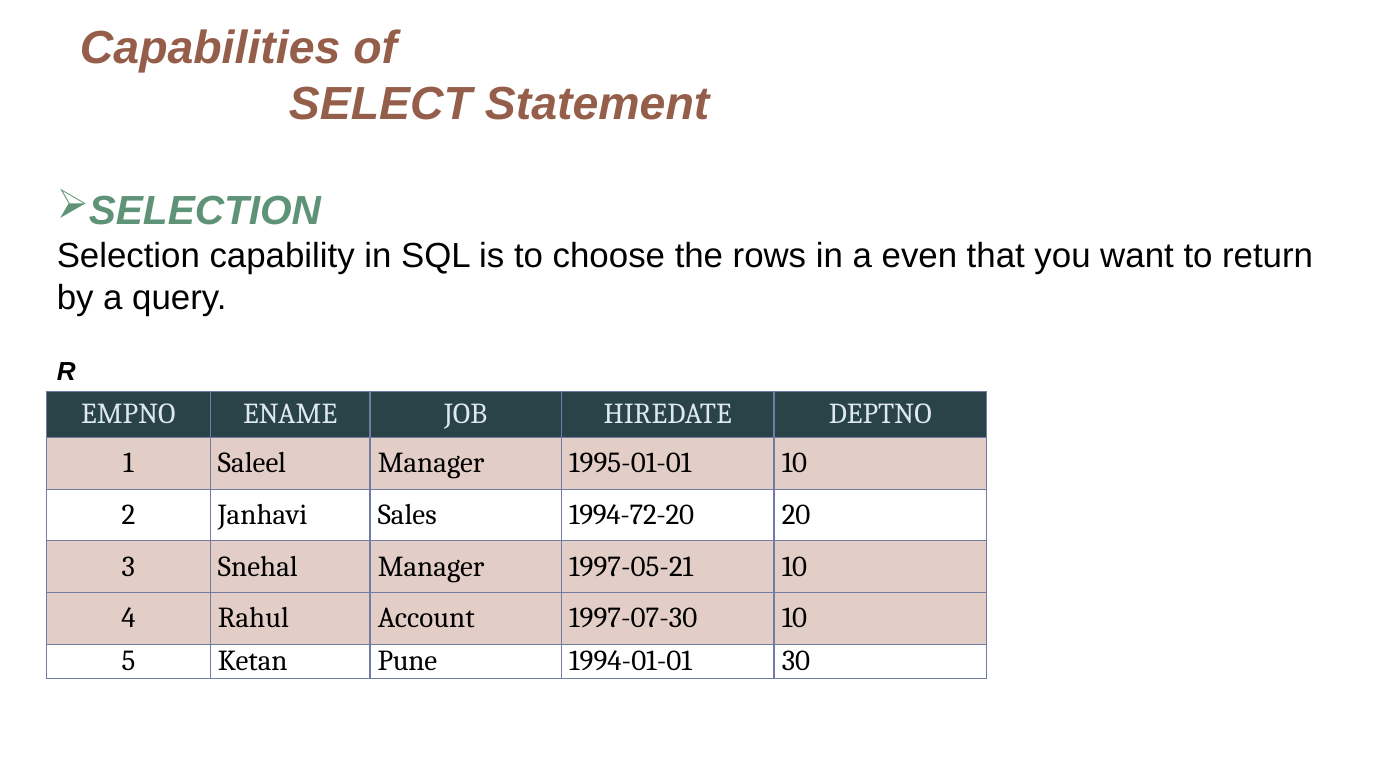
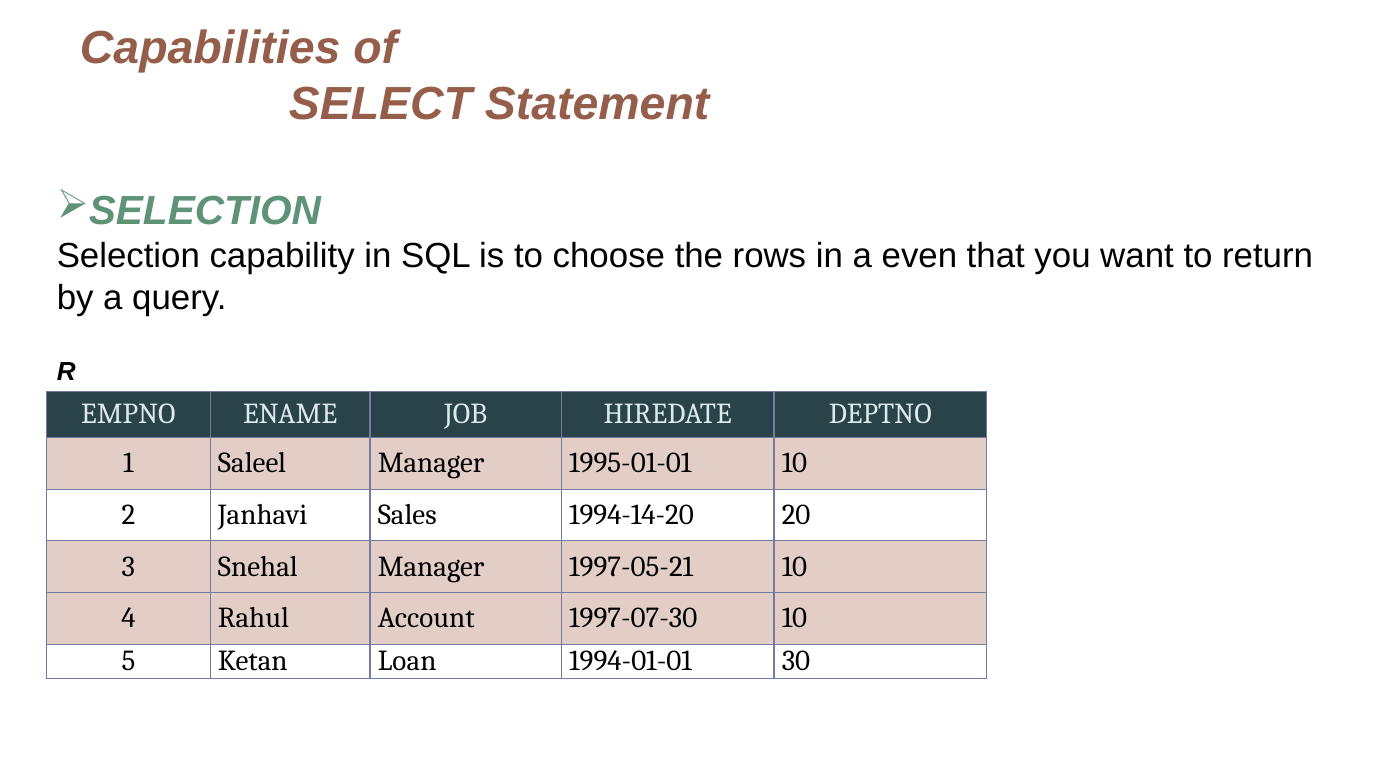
1994-72-20: 1994-72-20 -> 1994-14-20
Pune: Pune -> Loan
